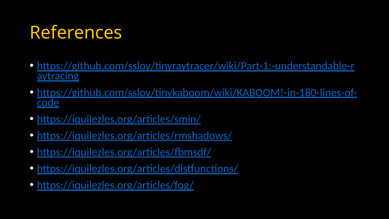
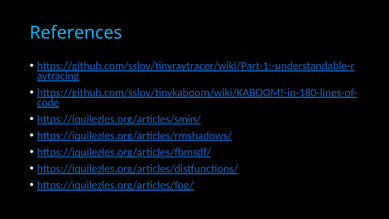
References colour: yellow -> light blue
